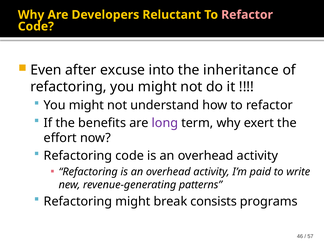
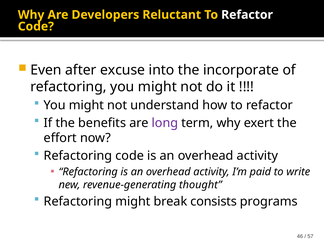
Refactor at (247, 15) colour: pink -> white
inheritance: inheritance -> incorporate
patterns: patterns -> thought
